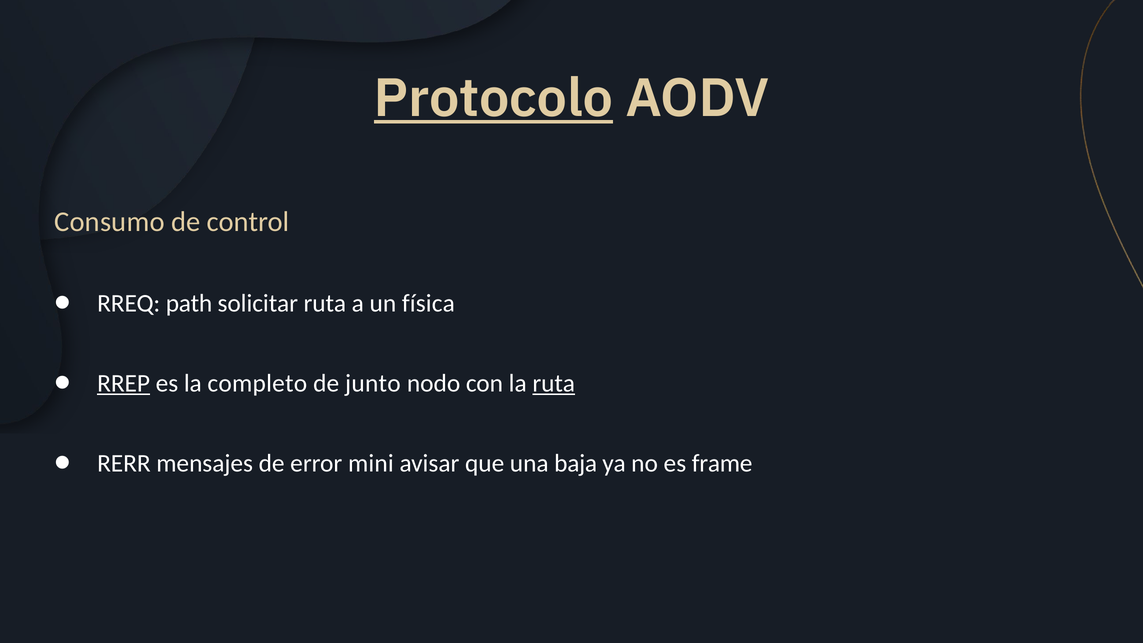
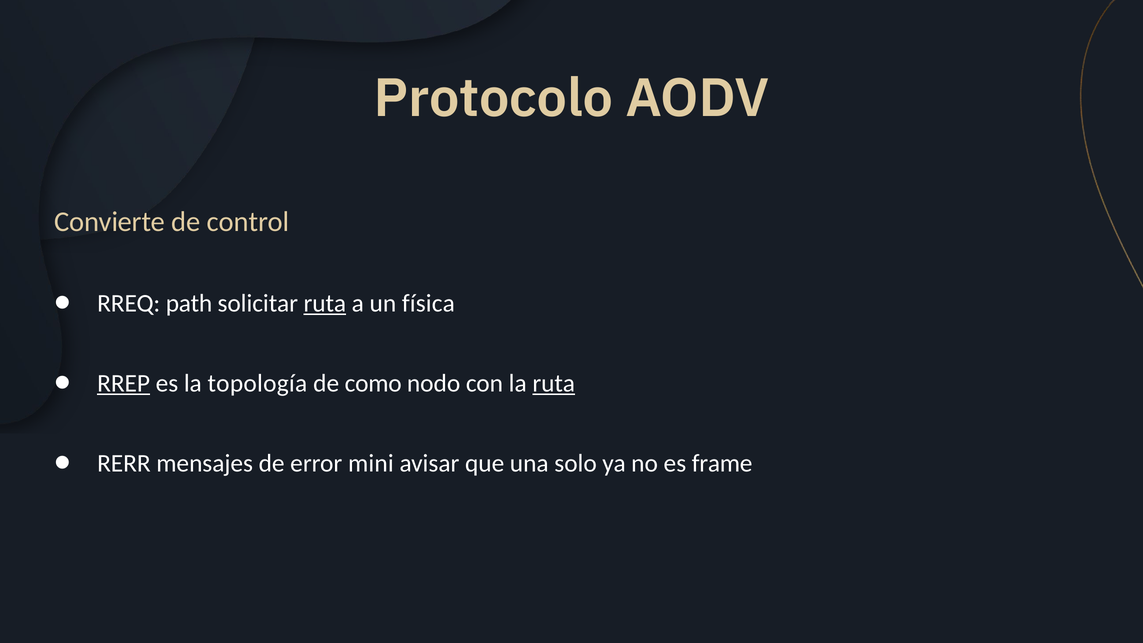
Protocolo underline: present -> none
Consumo: Consumo -> Convierte
ruta at (325, 303) underline: none -> present
completo: completo -> topología
junto: junto -> como
baja: baja -> solo
